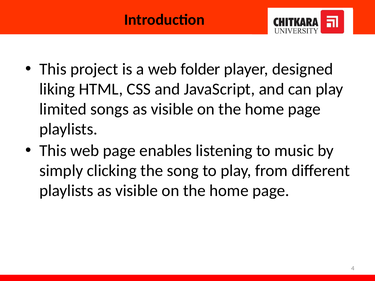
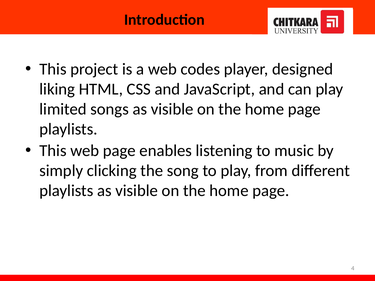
folder: folder -> codes
